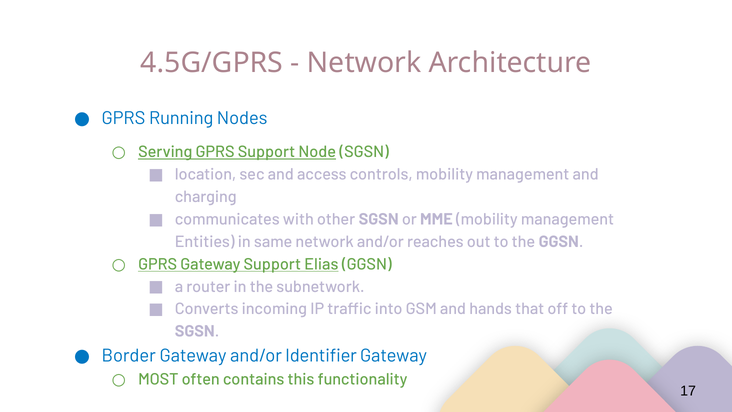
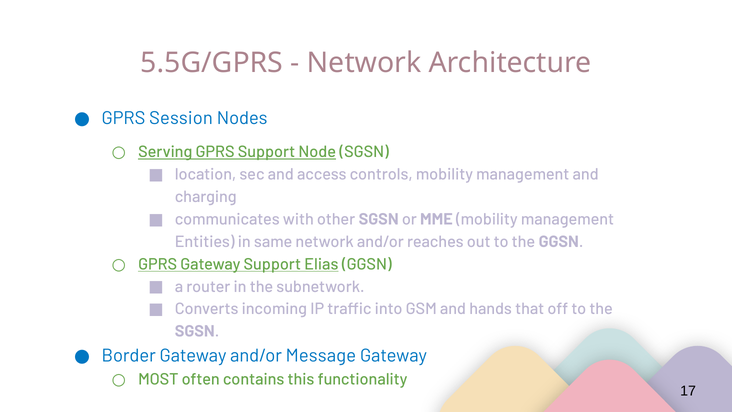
4.5G/GPRS: 4.5G/GPRS -> 5.5G/GPRS
Running: Running -> Session
Identifier: Identifier -> Message
